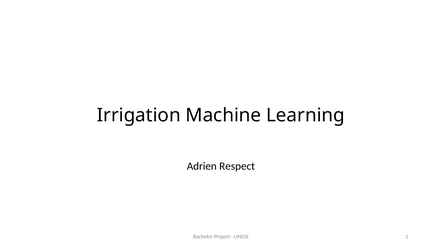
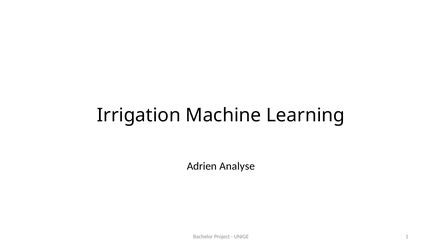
Respect: Respect -> Analyse
